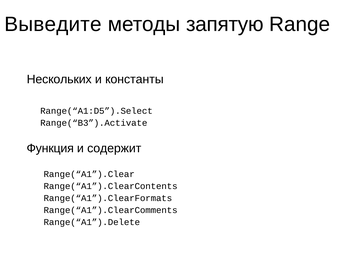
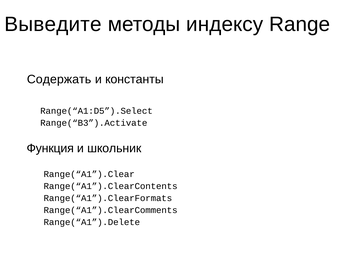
запятую: запятую -> индексу
Нескольких: Нескольких -> Содержать
содержит: содержит -> школьник
